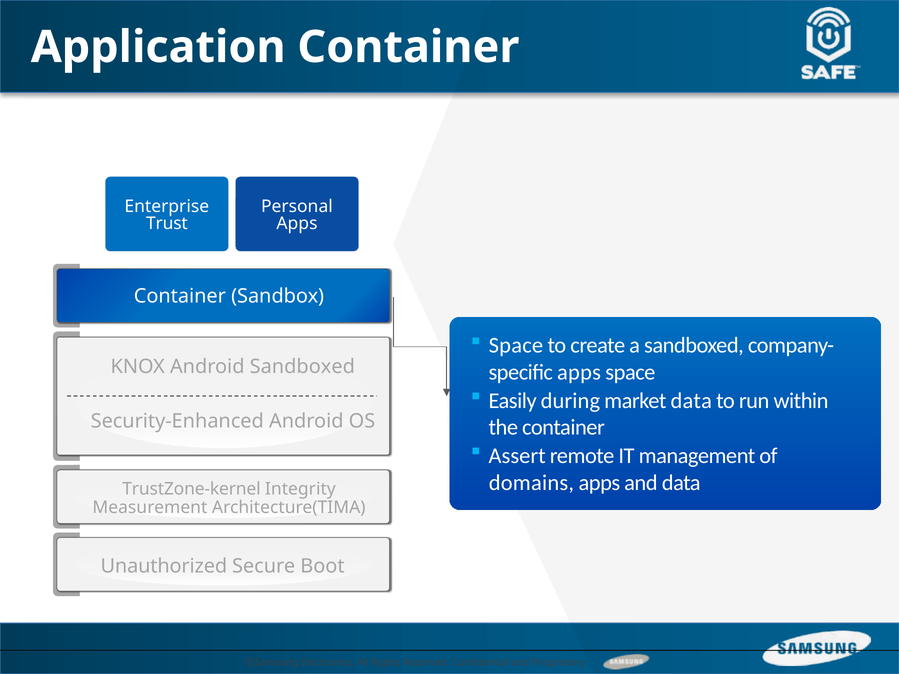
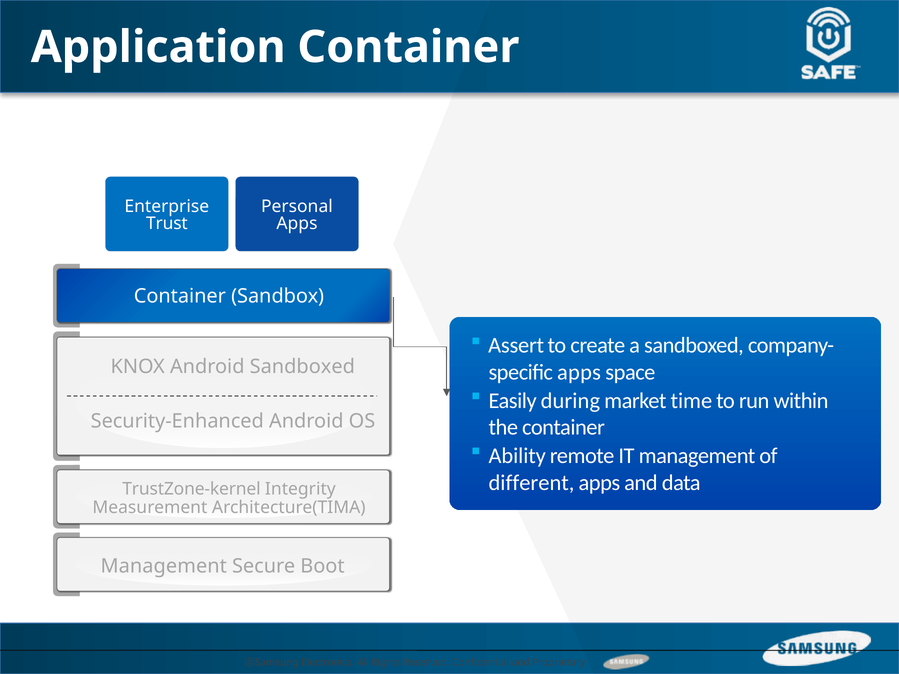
Space at (516, 346): Space -> Assert
market data: data -> time
Assert: Assert -> Ability
domains: domains -> different
Unauthorized at (164, 566): Unauthorized -> Management
